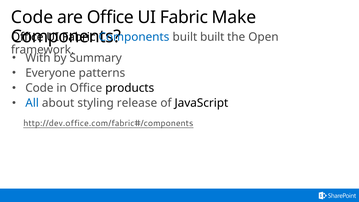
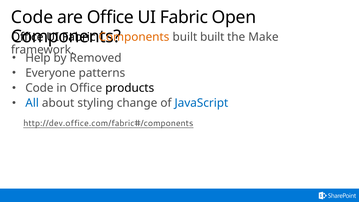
Make: Make -> Open
Components at (134, 37) colour: blue -> orange
Open: Open -> Make
With: With -> Help
Summary: Summary -> Removed
release: release -> change
JavaScript colour: black -> blue
